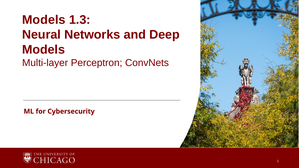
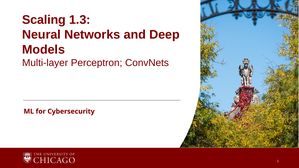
Models at (44, 20): Models -> Scaling
